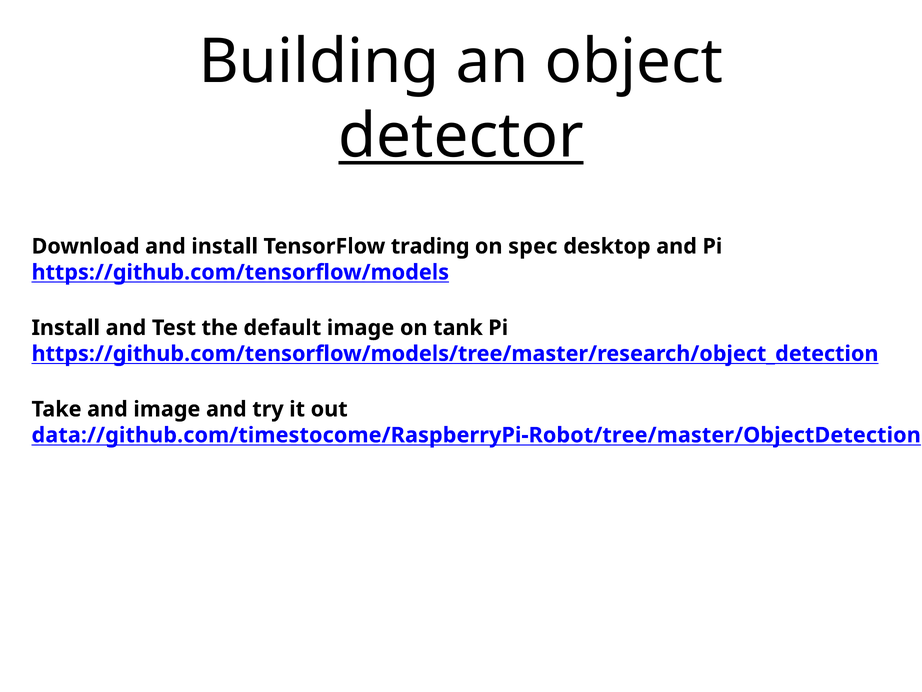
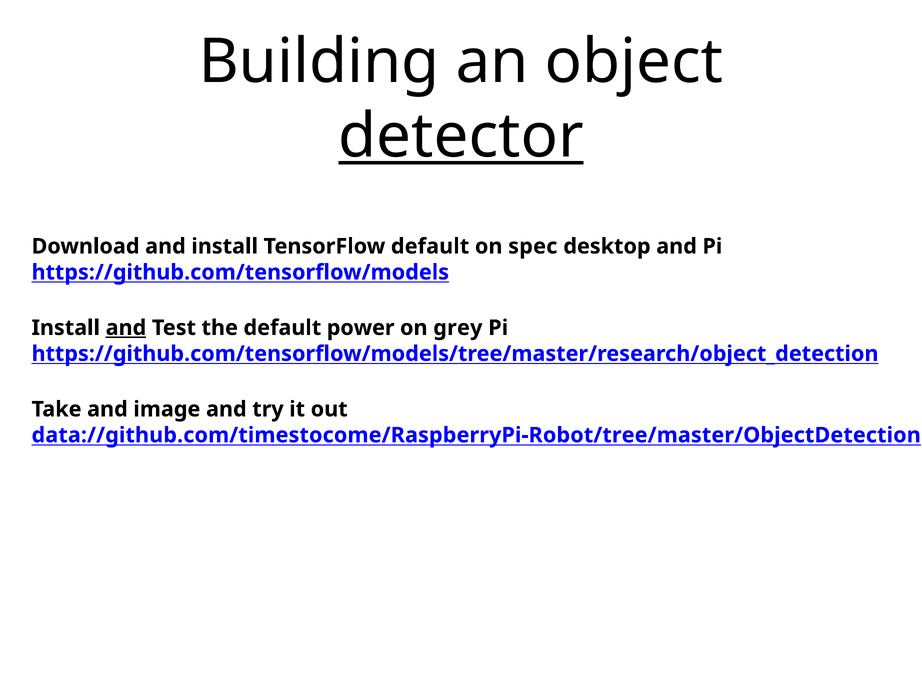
TensorFlow trading: trading -> default
and at (126, 328) underline: none -> present
default image: image -> power
tank: tank -> grey
